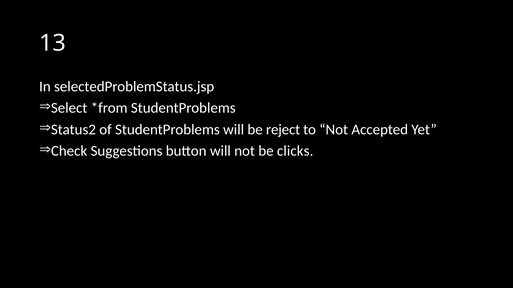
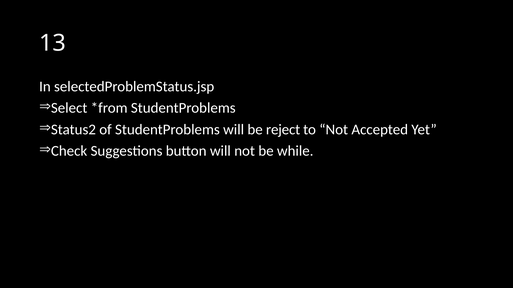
clicks: clicks -> while
